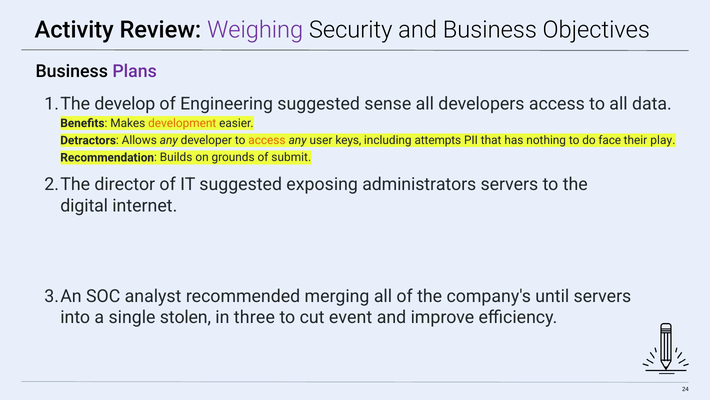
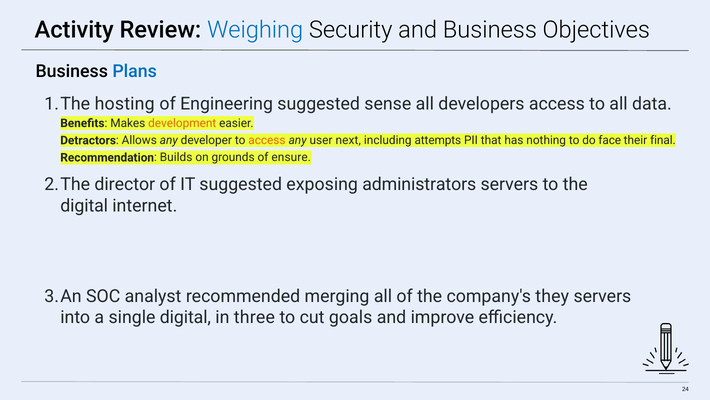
Weighing colour: purple -> blue
Plans colour: purple -> blue
develop: develop -> hosting
keys: keys -> next
play: play -> final
submit: submit -> ensure
until: until -> they
single stolen: stolen -> digital
event: event -> goals
